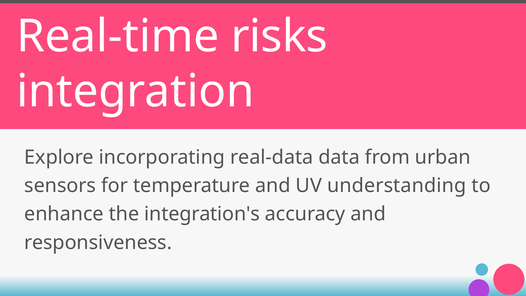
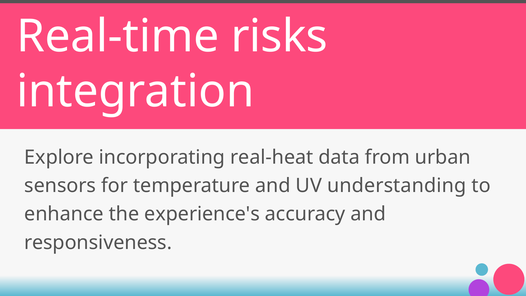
real-data: real-data -> real-heat
integration's: integration's -> experience's
